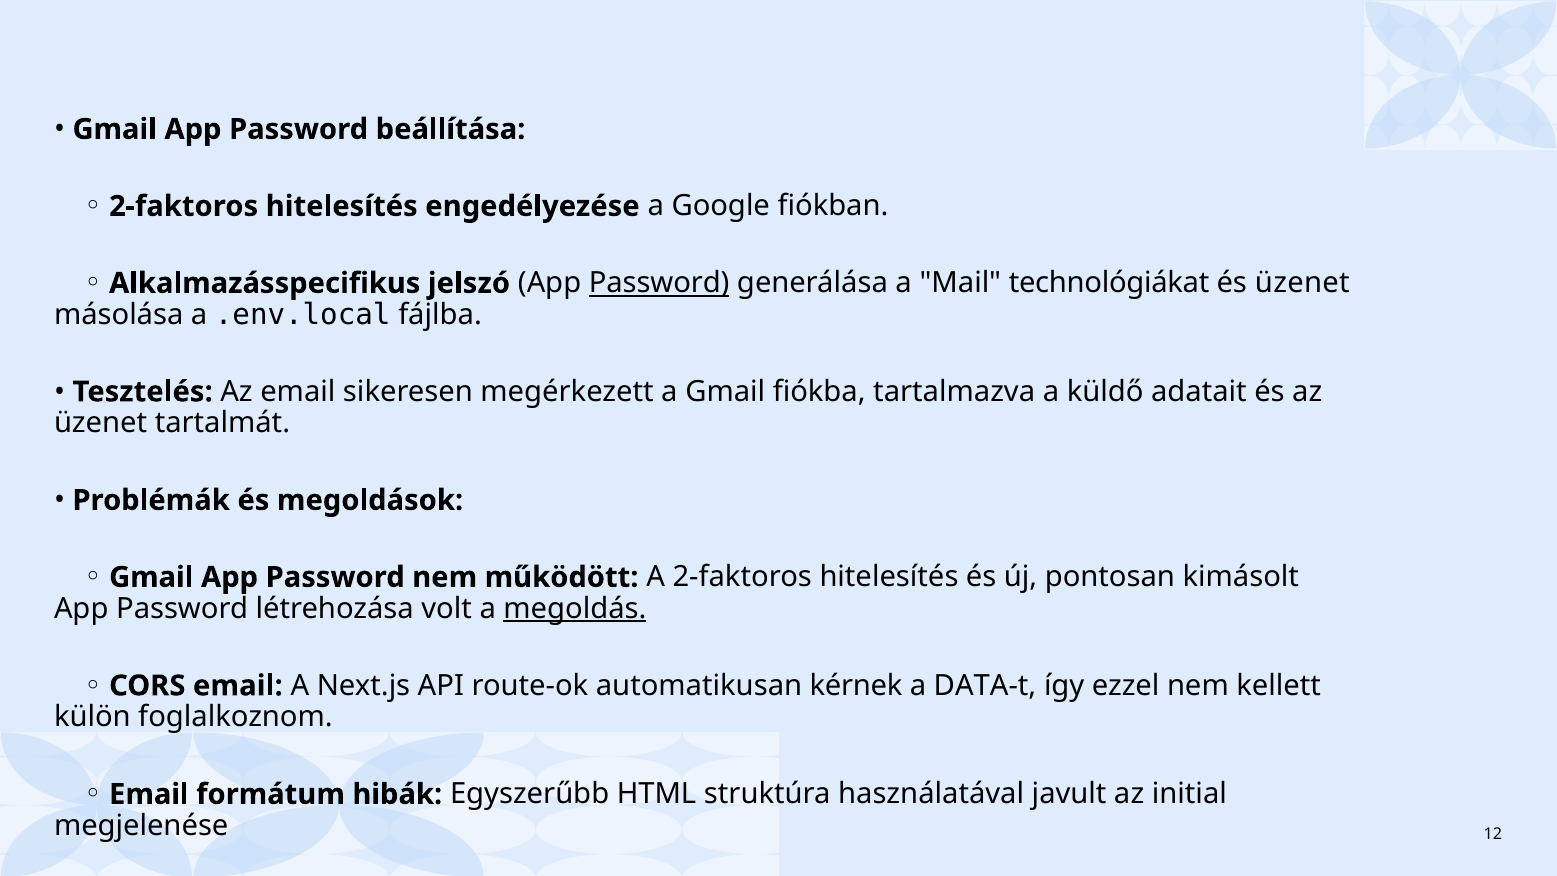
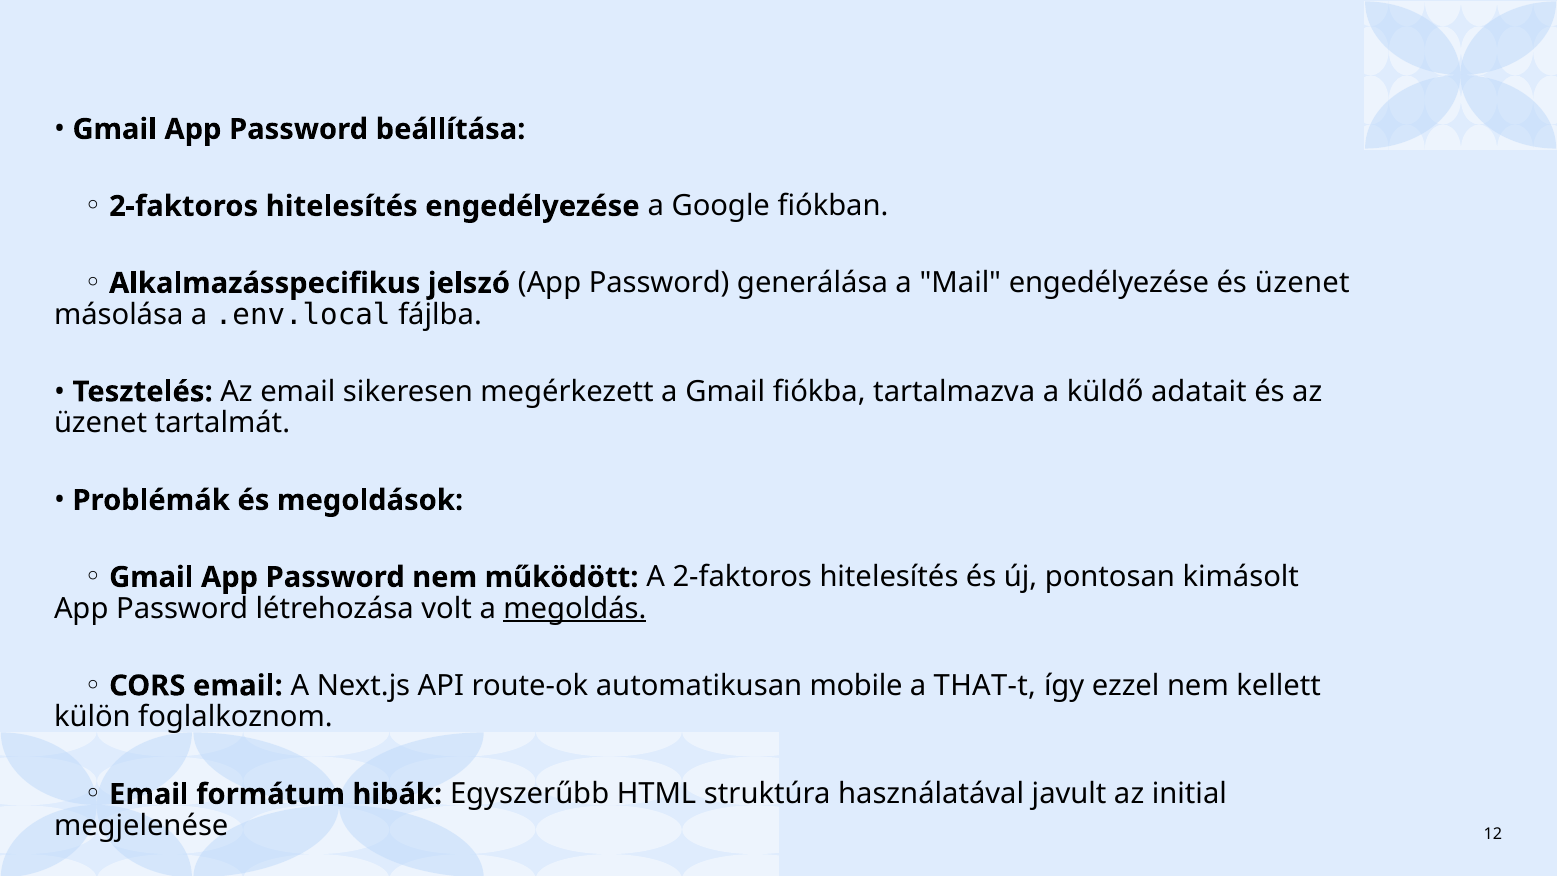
Password at (659, 283) underline: present -> none
Mail technológiákat: technológiákat -> engedélyezése
kérnek: kérnek -> mobile
DATA-t: DATA-t -> THAT-t
